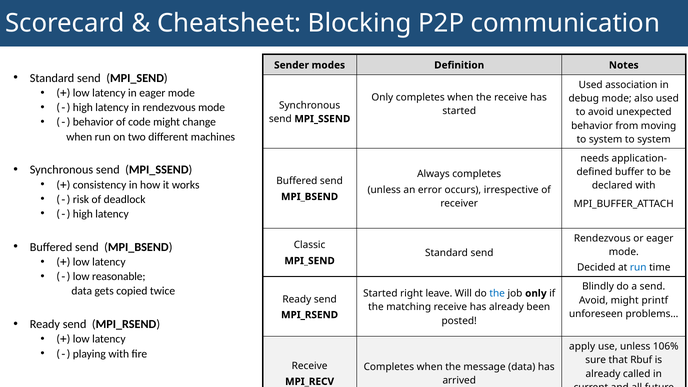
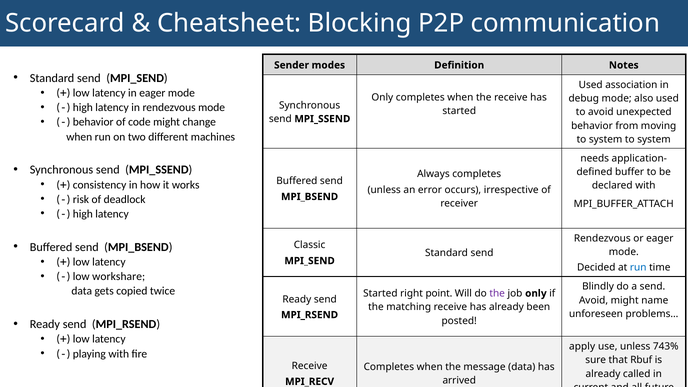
reasonable: reasonable -> workshare
leave: leave -> point
the at (497, 293) colour: blue -> purple
printf: printf -> name
106%: 106% -> 743%
